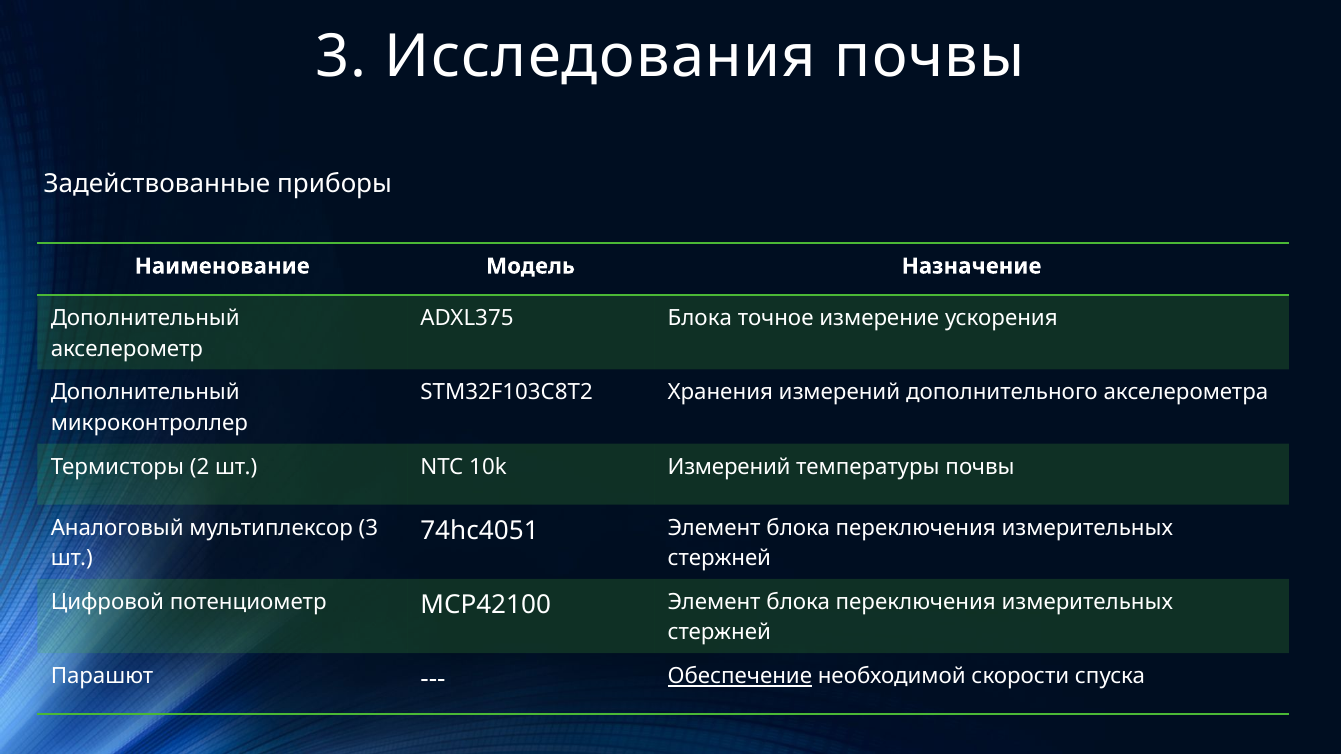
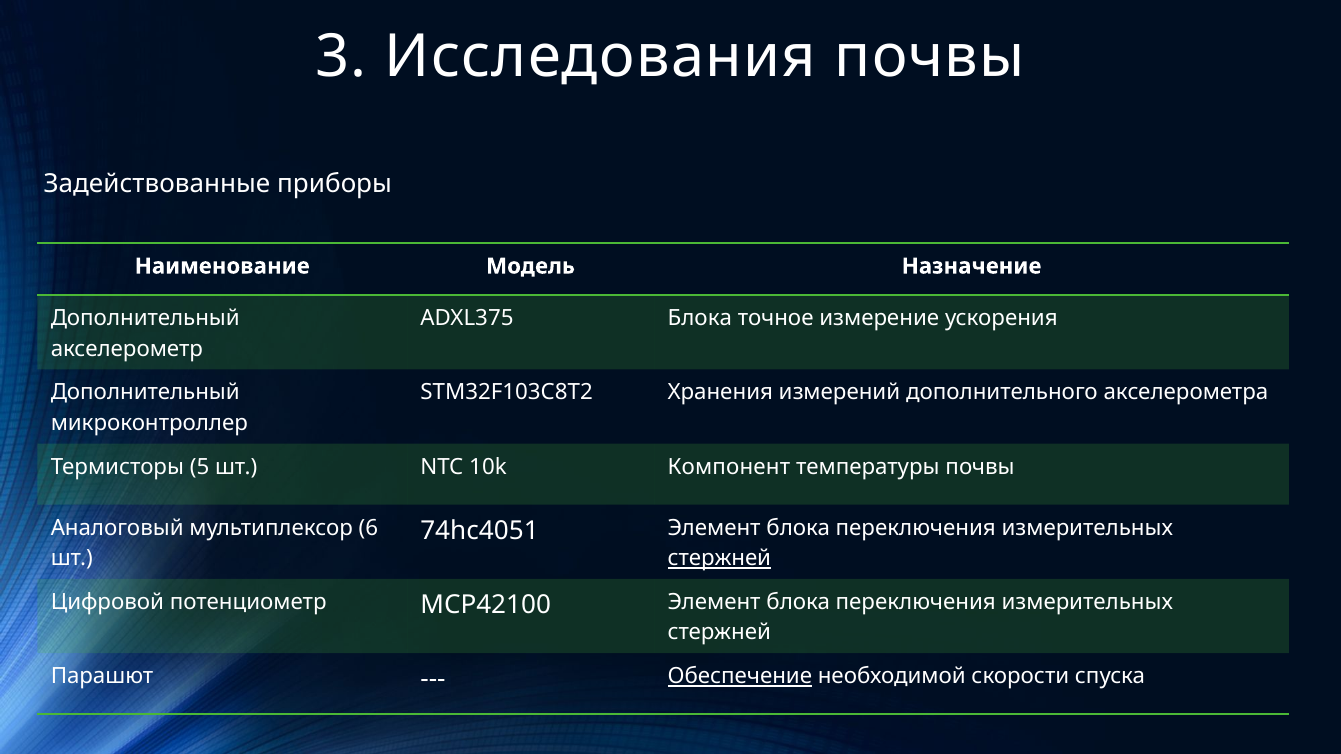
2: 2 -> 5
10k Измерений: Измерений -> Компонент
мультиплексор 3: 3 -> 6
стержней at (719, 558) underline: none -> present
